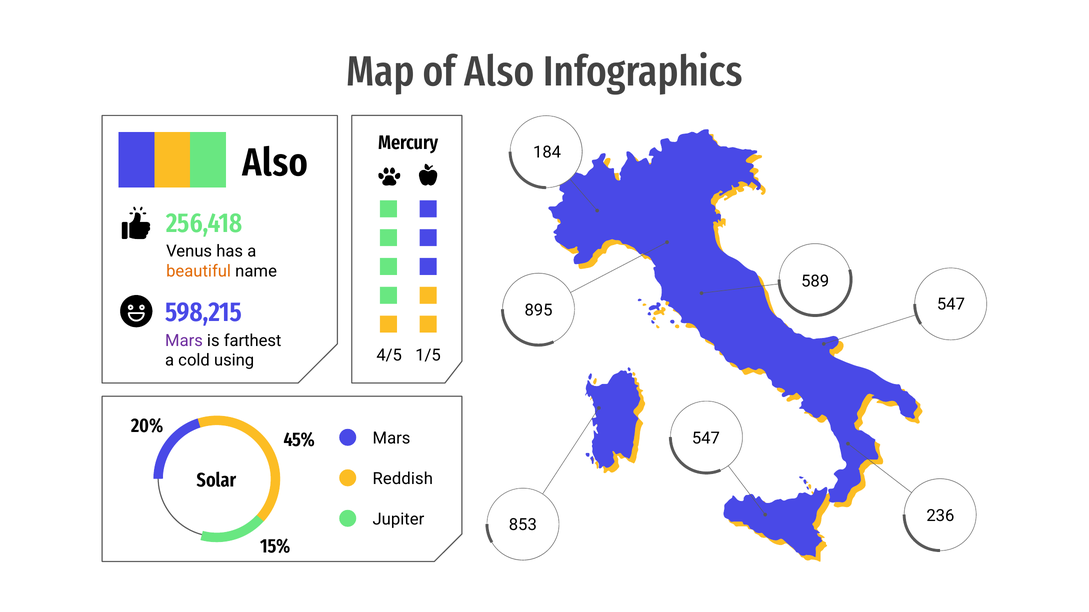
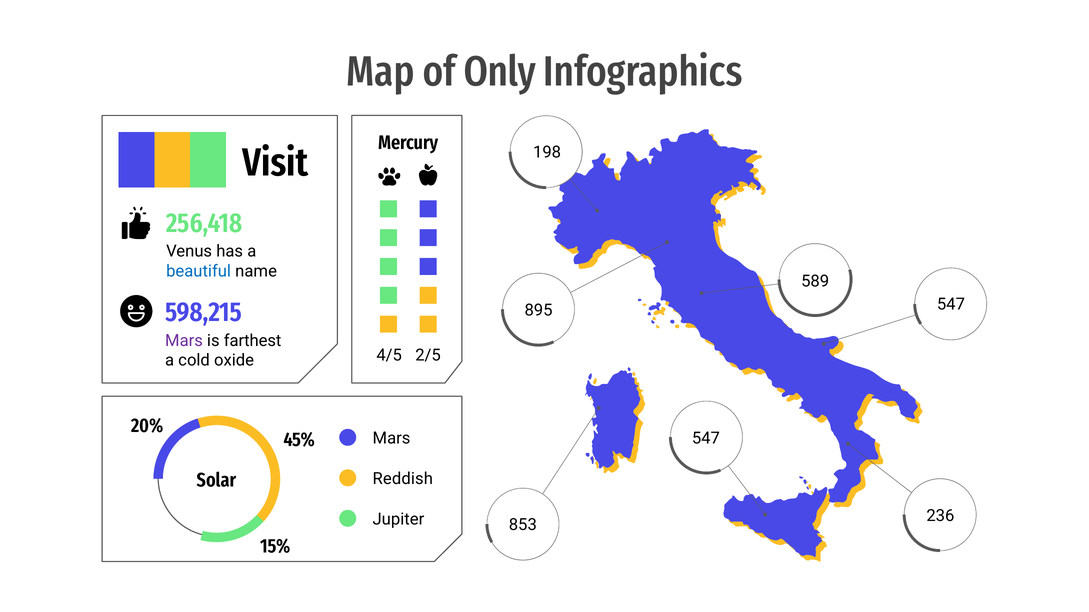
of Also: Also -> Only
184: 184 -> 198
Also at (275, 163): Also -> Visit
beautiful colour: orange -> blue
1/5: 1/5 -> 2/5
using: using -> oxide
